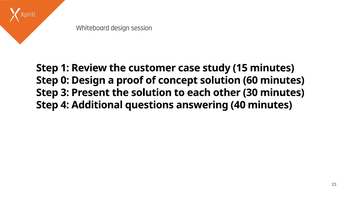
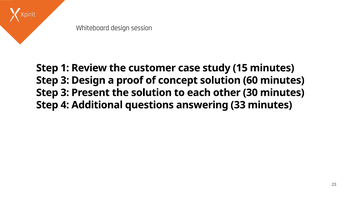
0 at (65, 80): 0 -> 3
40: 40 -> 33
